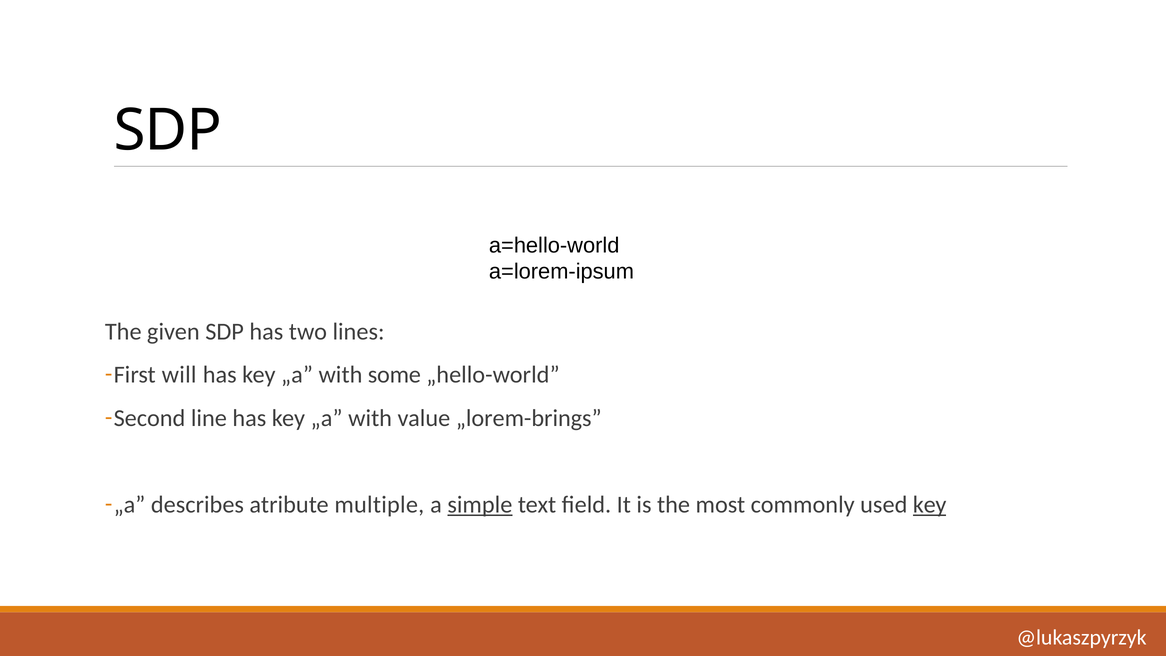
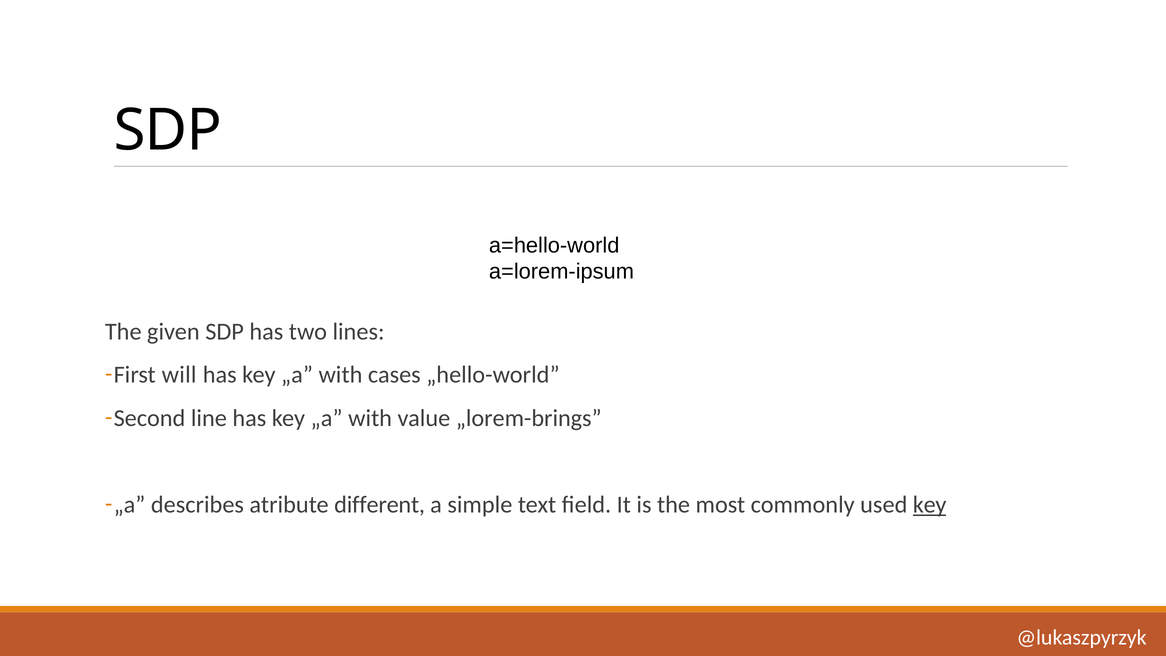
some: some -> cases
multiple: multiple -> different
simple underline: present -> none
